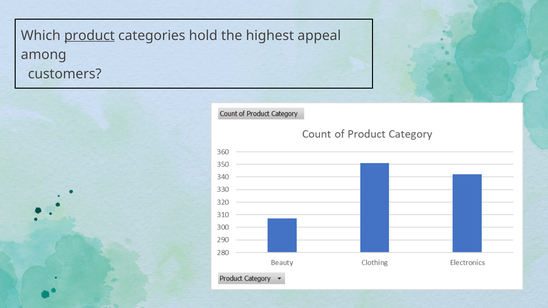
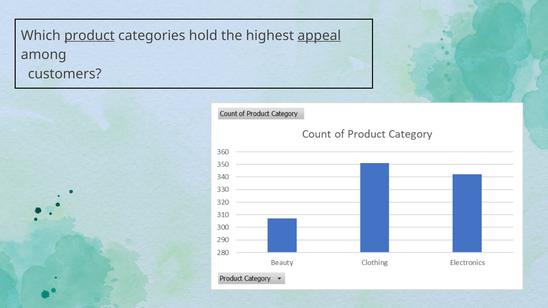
appeal underline: none -> present
